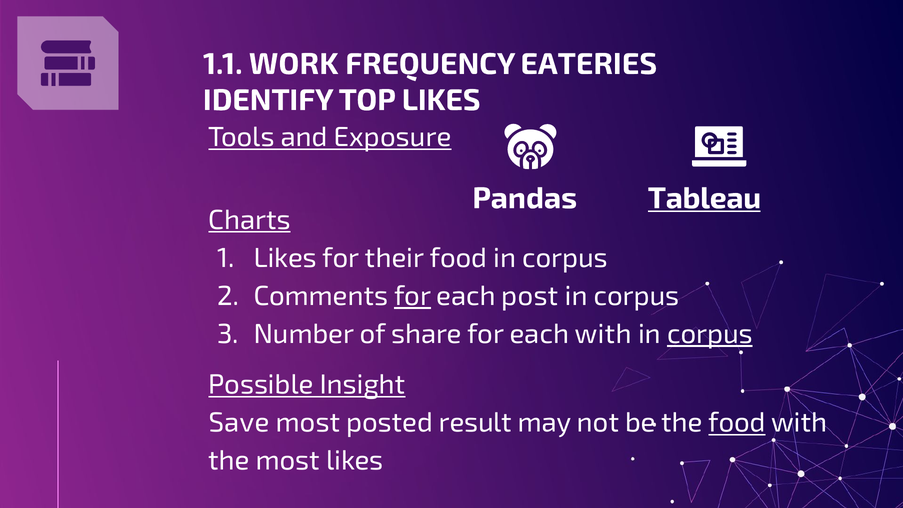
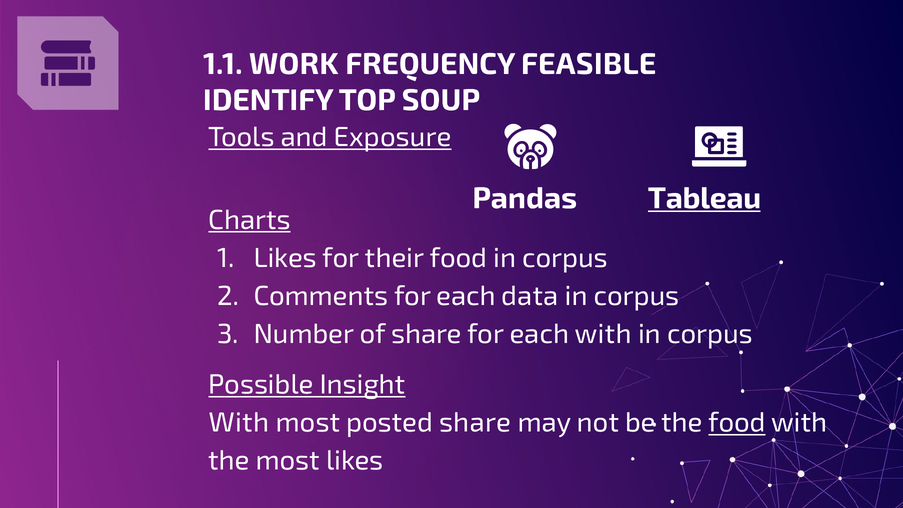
EATERIES: EATERIES -> FEASIBLE
TOP LIKES: LIKES -> SOUP
for at (413, 296) underline: present -> none
post: post -> data
corpus at (710, 334) underline: present -> none
Save at (239, 423): Save -> With
posted result: result -> share
